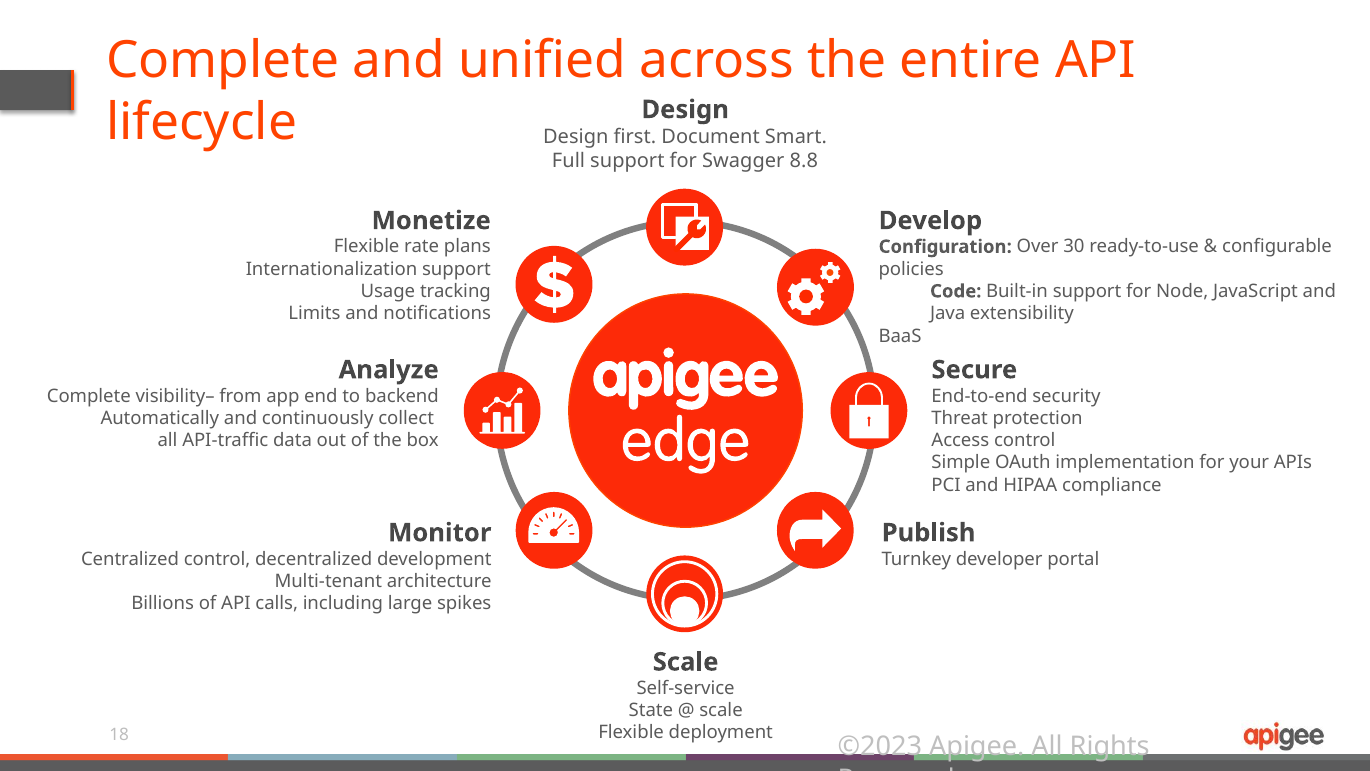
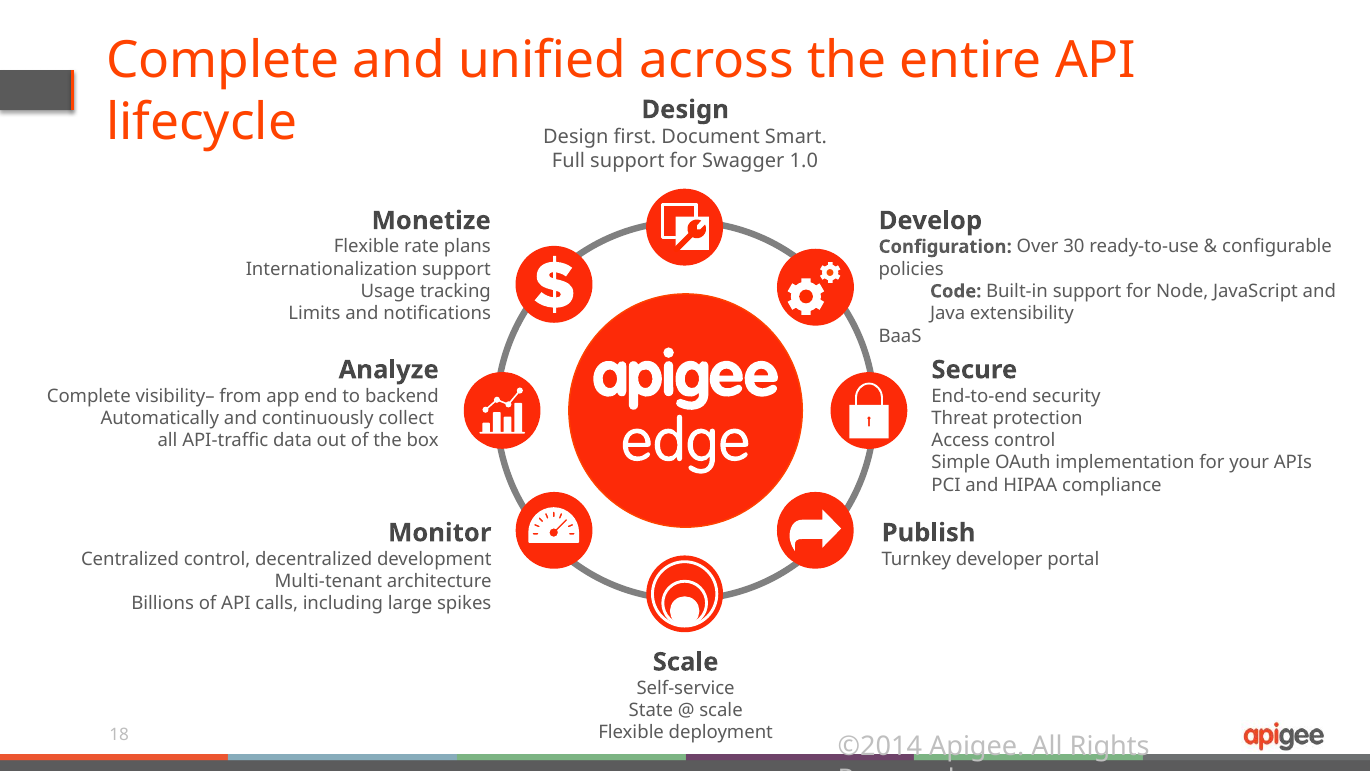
8.8: 8.8 -> 1.0
©2023: ©2023 -> ©2014
